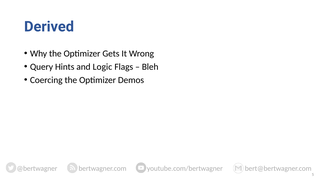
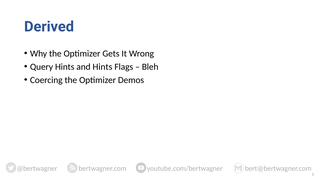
and Logic: Logic -> Hints
